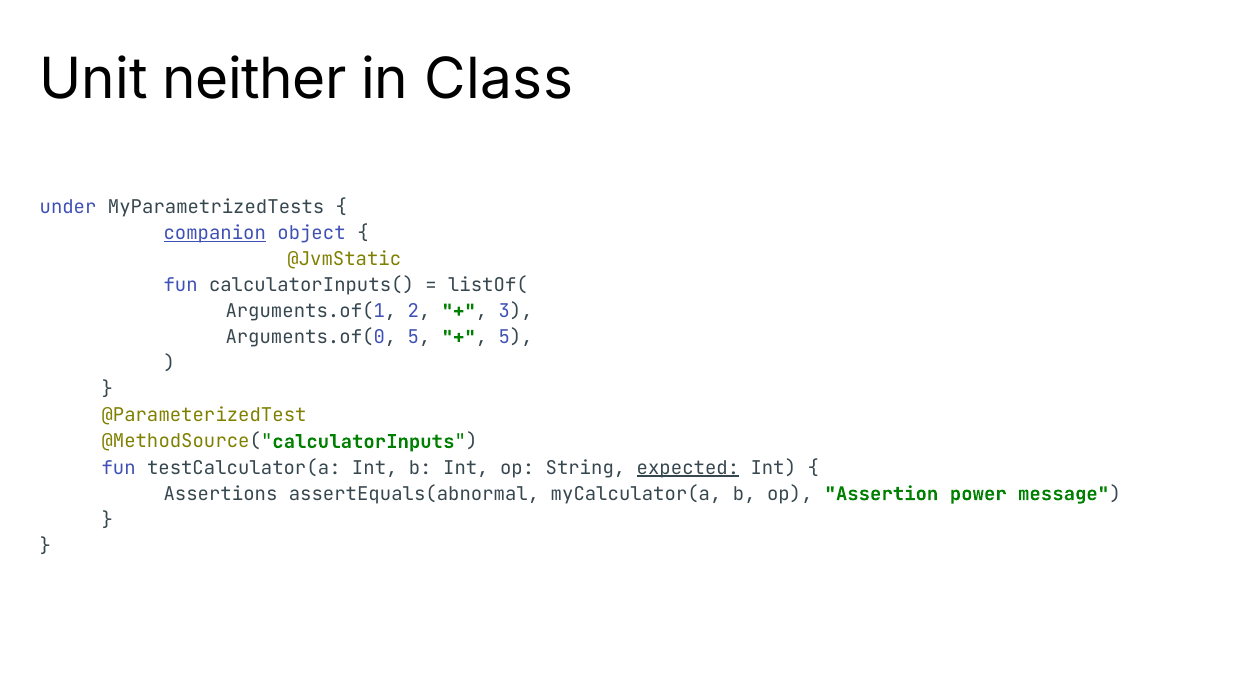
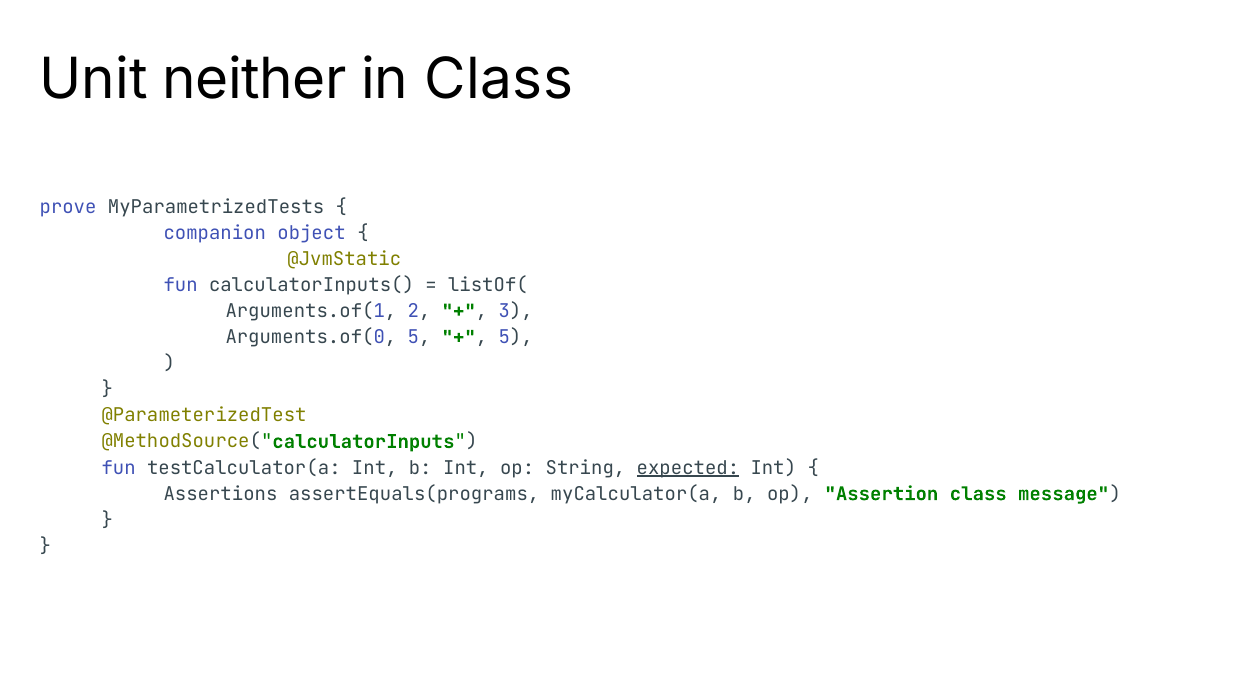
under: under -> prove
companion underline: present -> none
Assertions.assertEquals(abnormal: Assertions.assertEquals(abnormal -> Assertions.assertEquals(programs
Assertion power: power -> class
